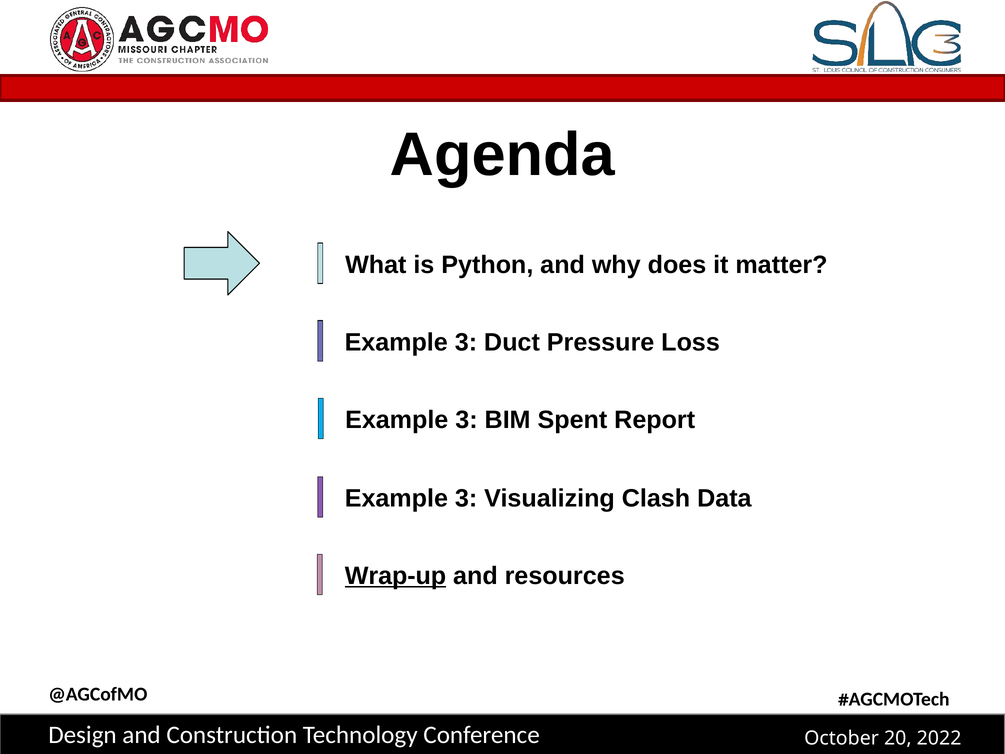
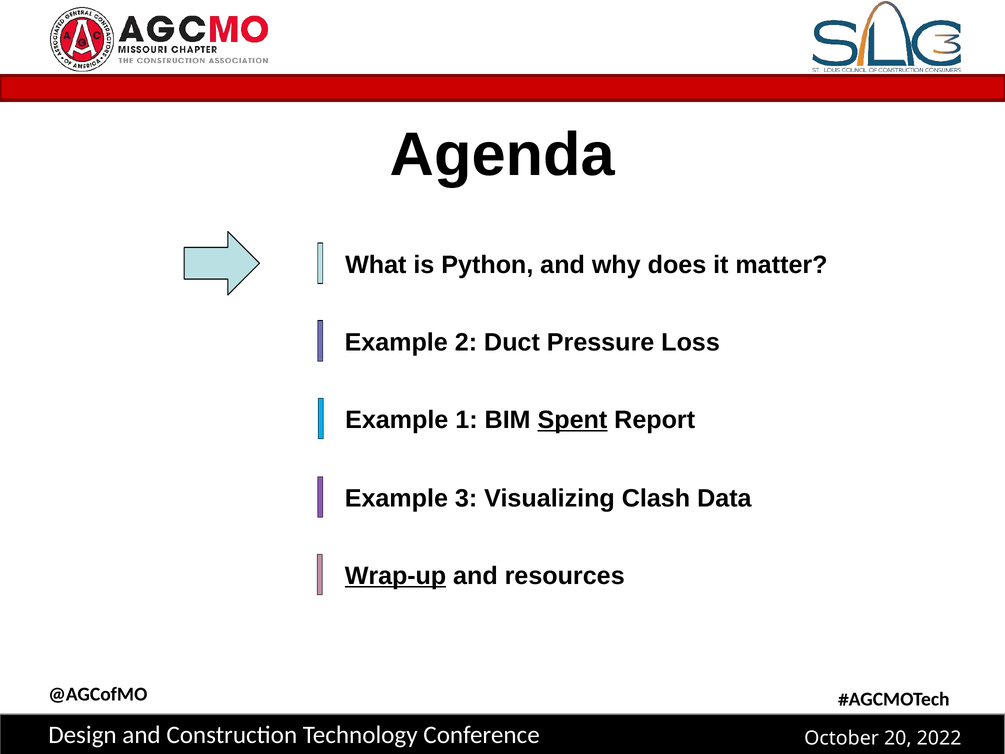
3 at (466, 342): 3 -> 2
3 at (466, 420): 3 -> 1
Spent underline: none -> present
